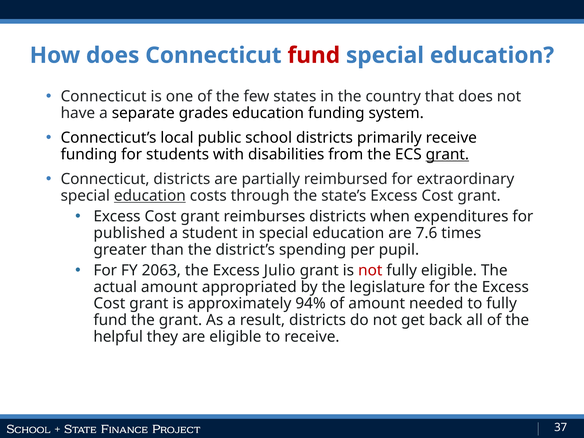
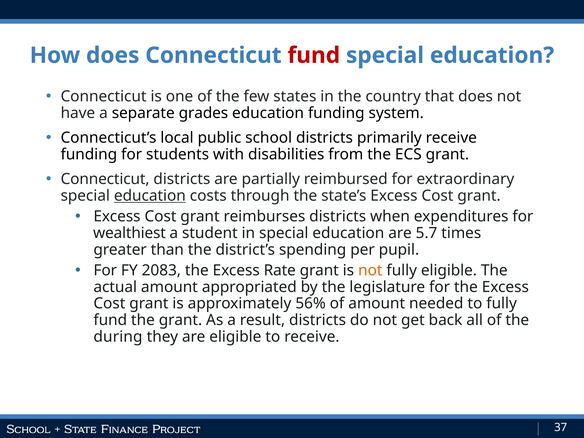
grant at (447, 154) underline: present -> none
published: published -> wealthiest
7.6: 7.6 -> 5.7
2063: 2063 -> 2083
Julio: Julio -> Rate
not at (370, 270) colour: red -> orange
94%: 94% -> 56%
helpful: helpful -> during
